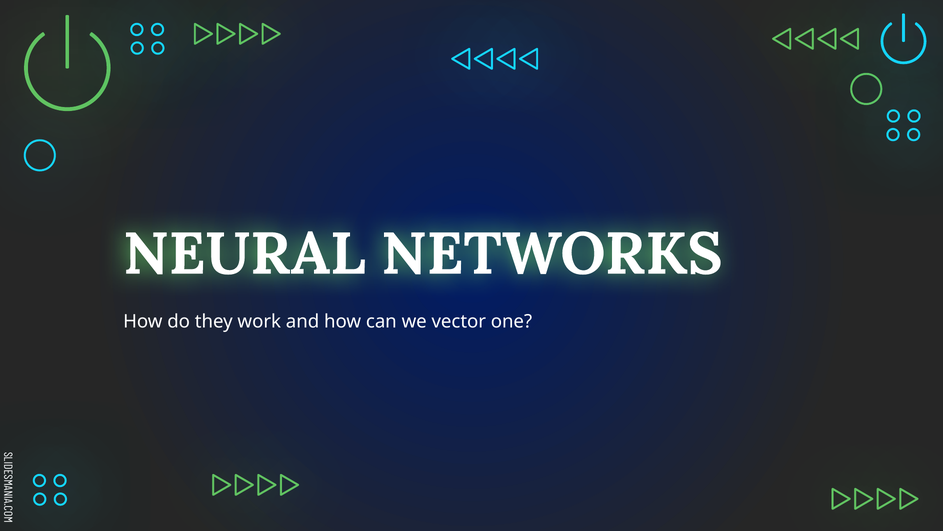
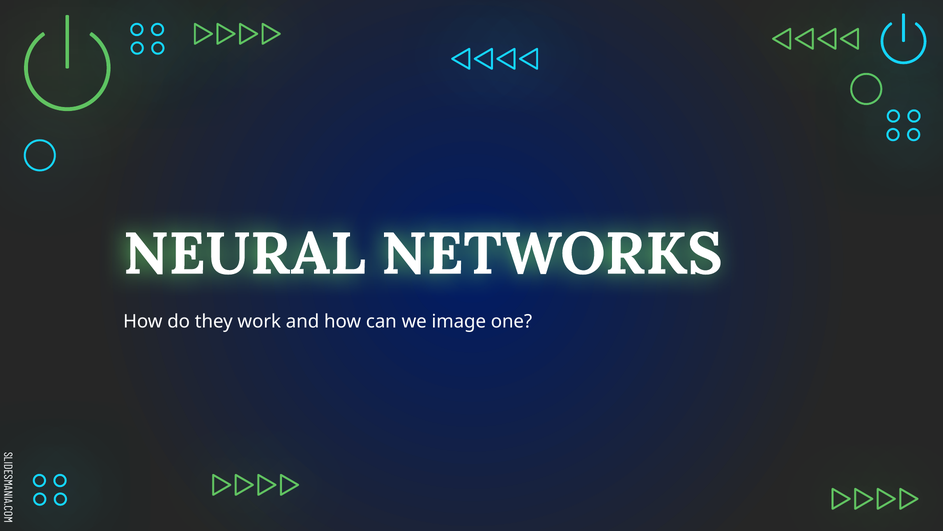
vector: vector -> image
